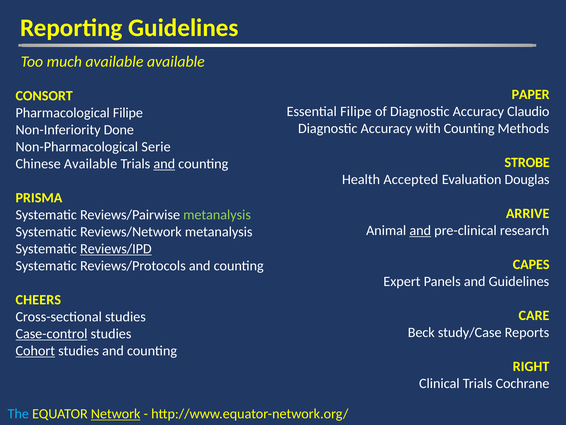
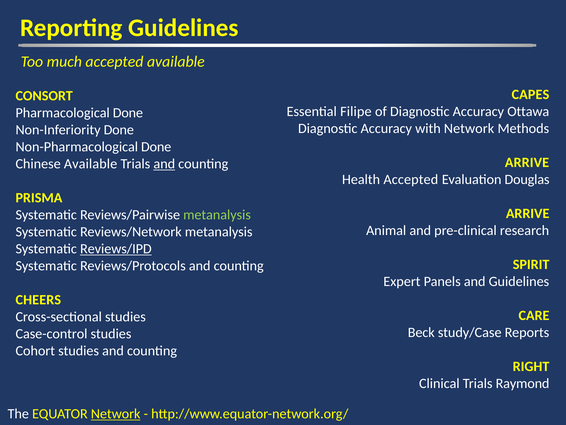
much available: available -> accepted
PAPER: PAPER -> CAPES
Claudio: Claudio -> Ottawa
Pharmacological Filipe: Filipe -> Done
with Counting: Counting -> Network
Non-Pharmacological Serie: Serie -> Done
STROBE at (527, 162): STROBE -> ARRIVE
and at (420, 230) underline: present -> none
CAPES: CAPES -> SPIRIT
Case-control underline: present -> none
Cohort underline: present -> none
Cochrane: Cochrane -> Raymond
The colour: light blue -> white
